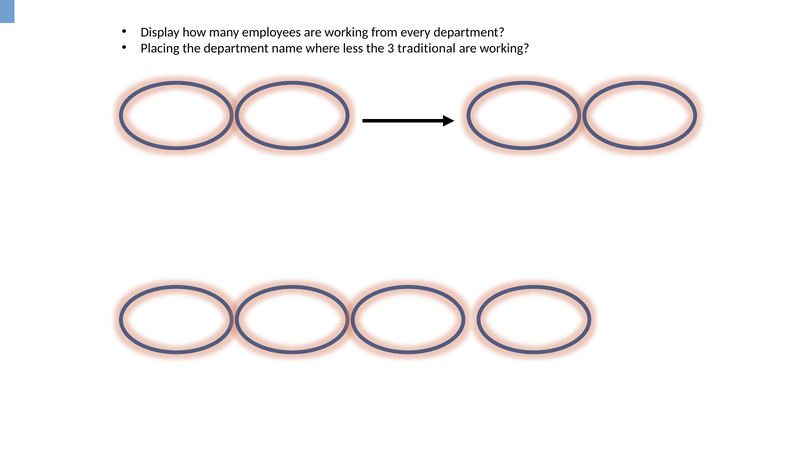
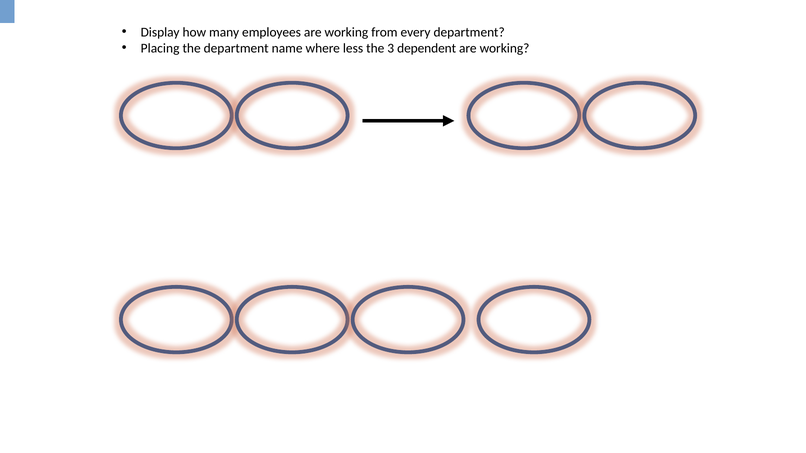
traditional: traditional -> dependent
